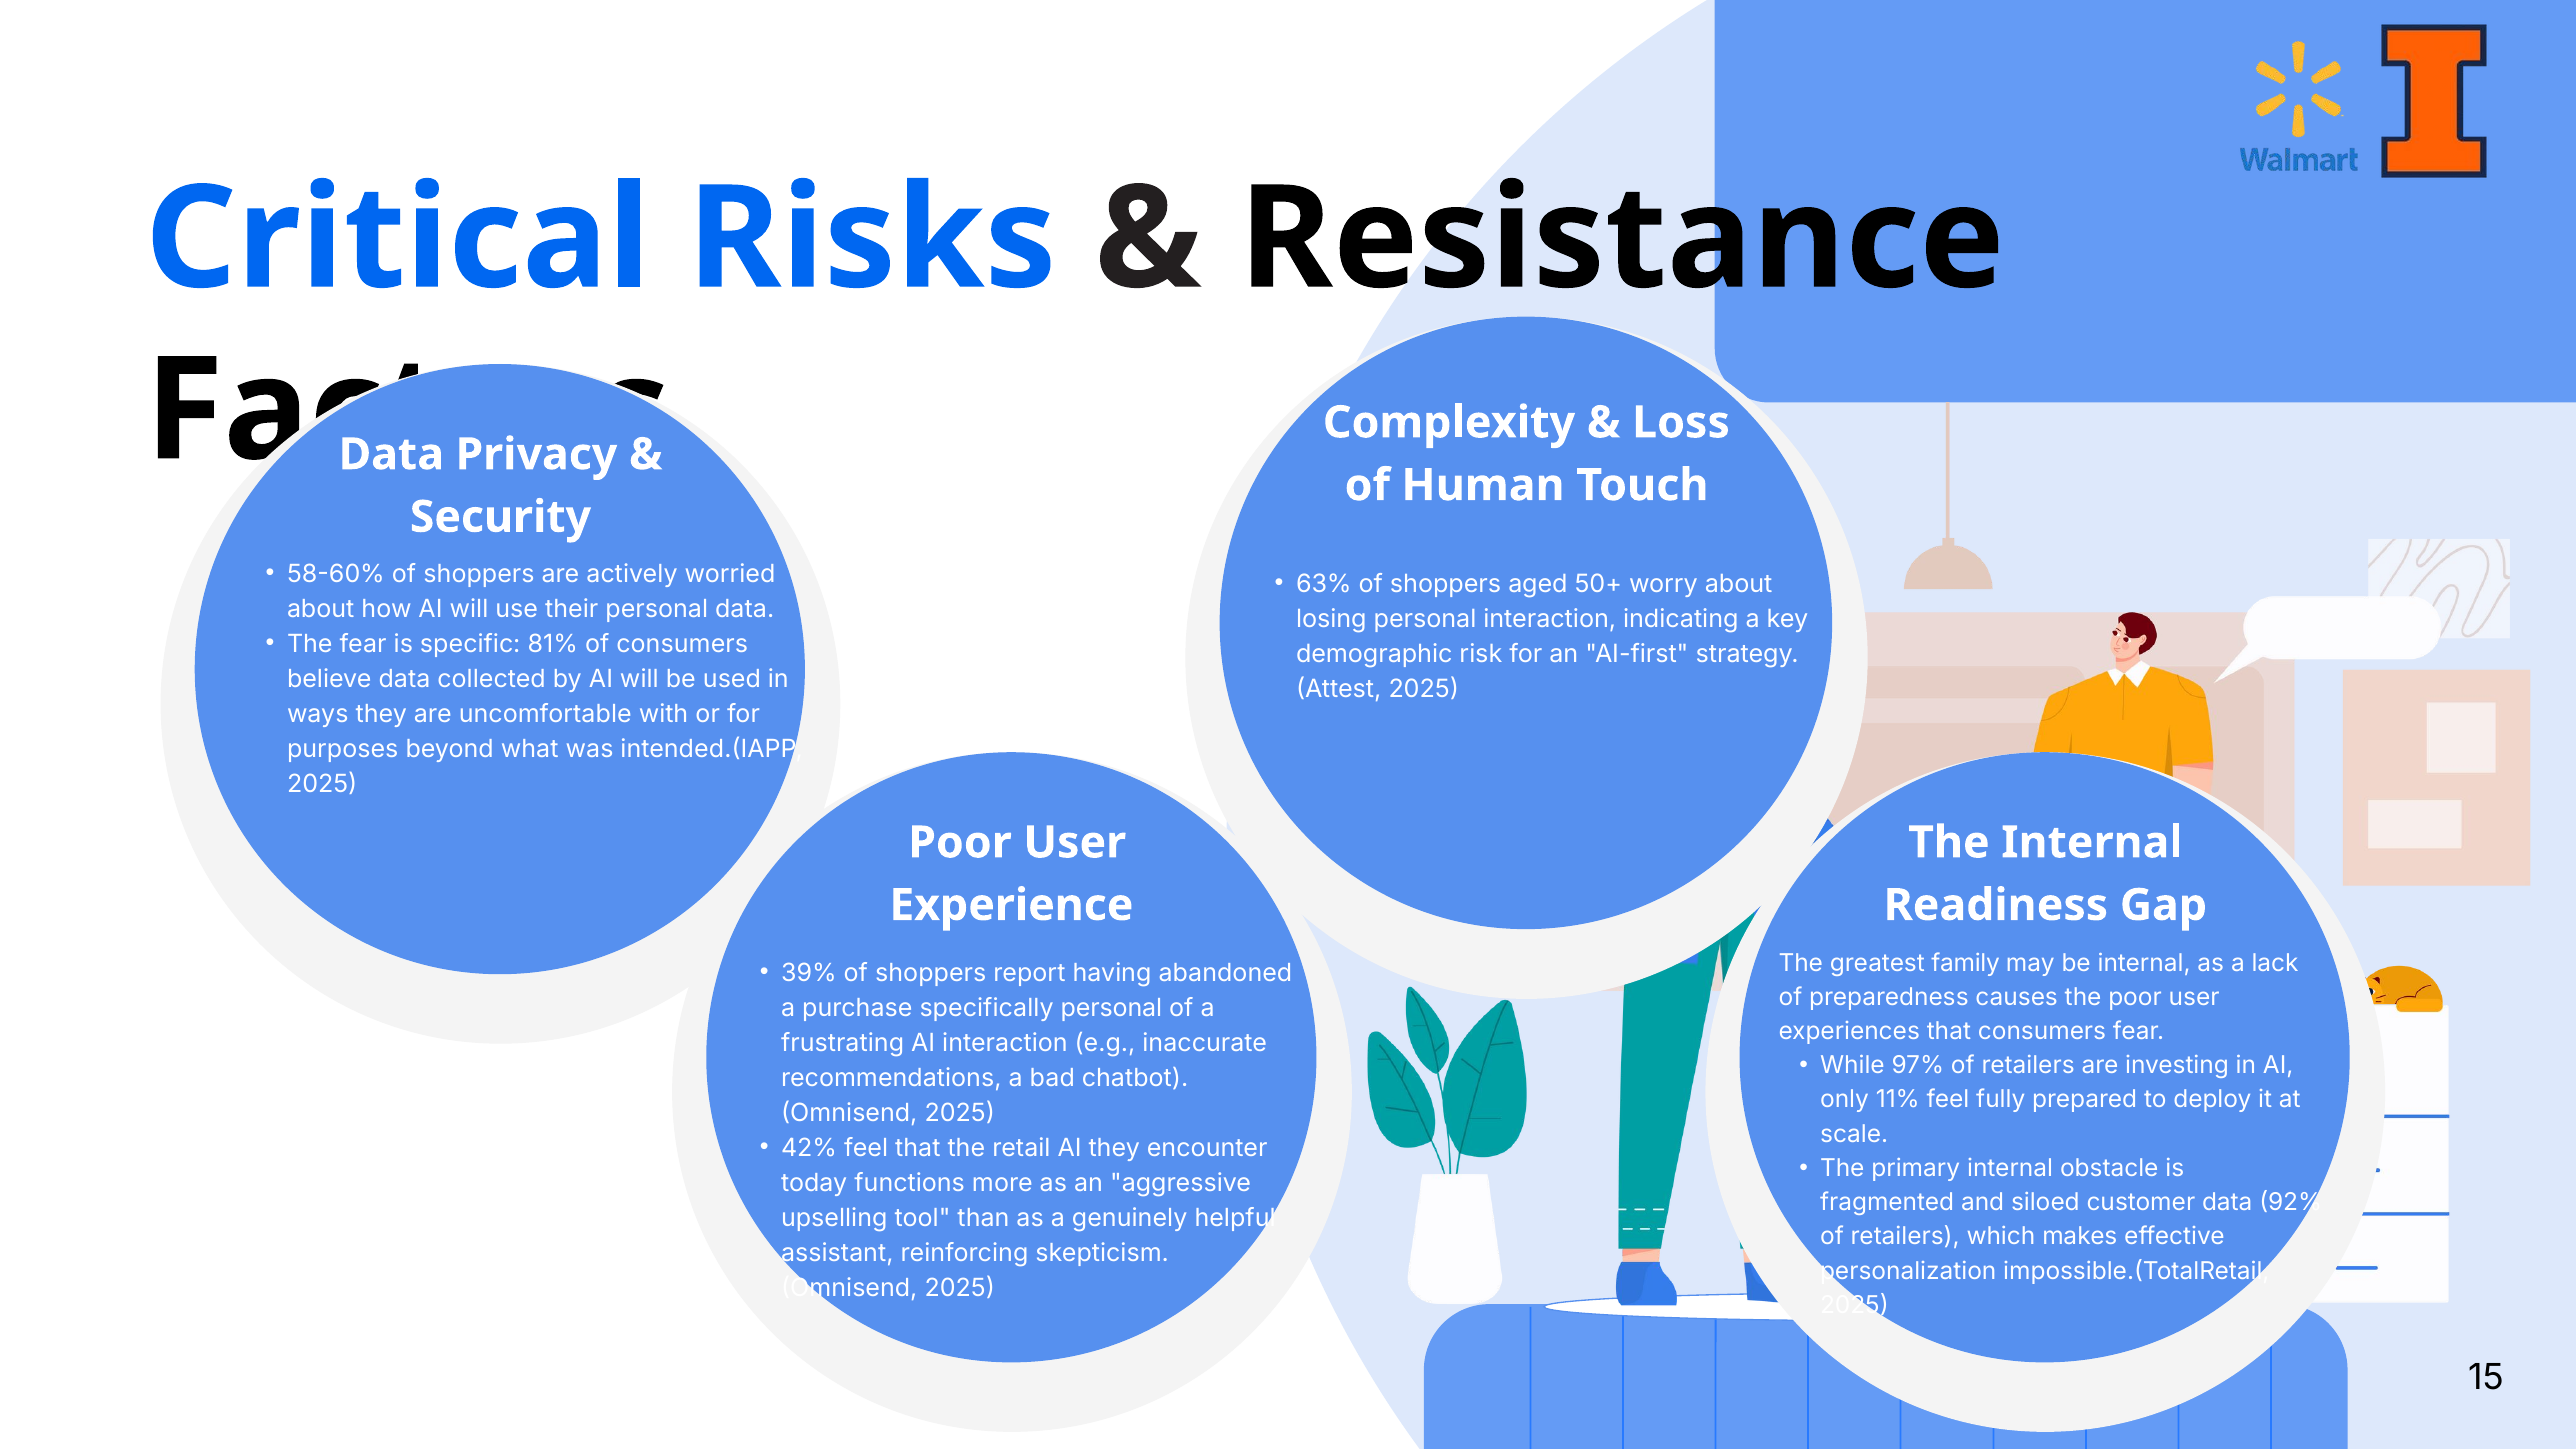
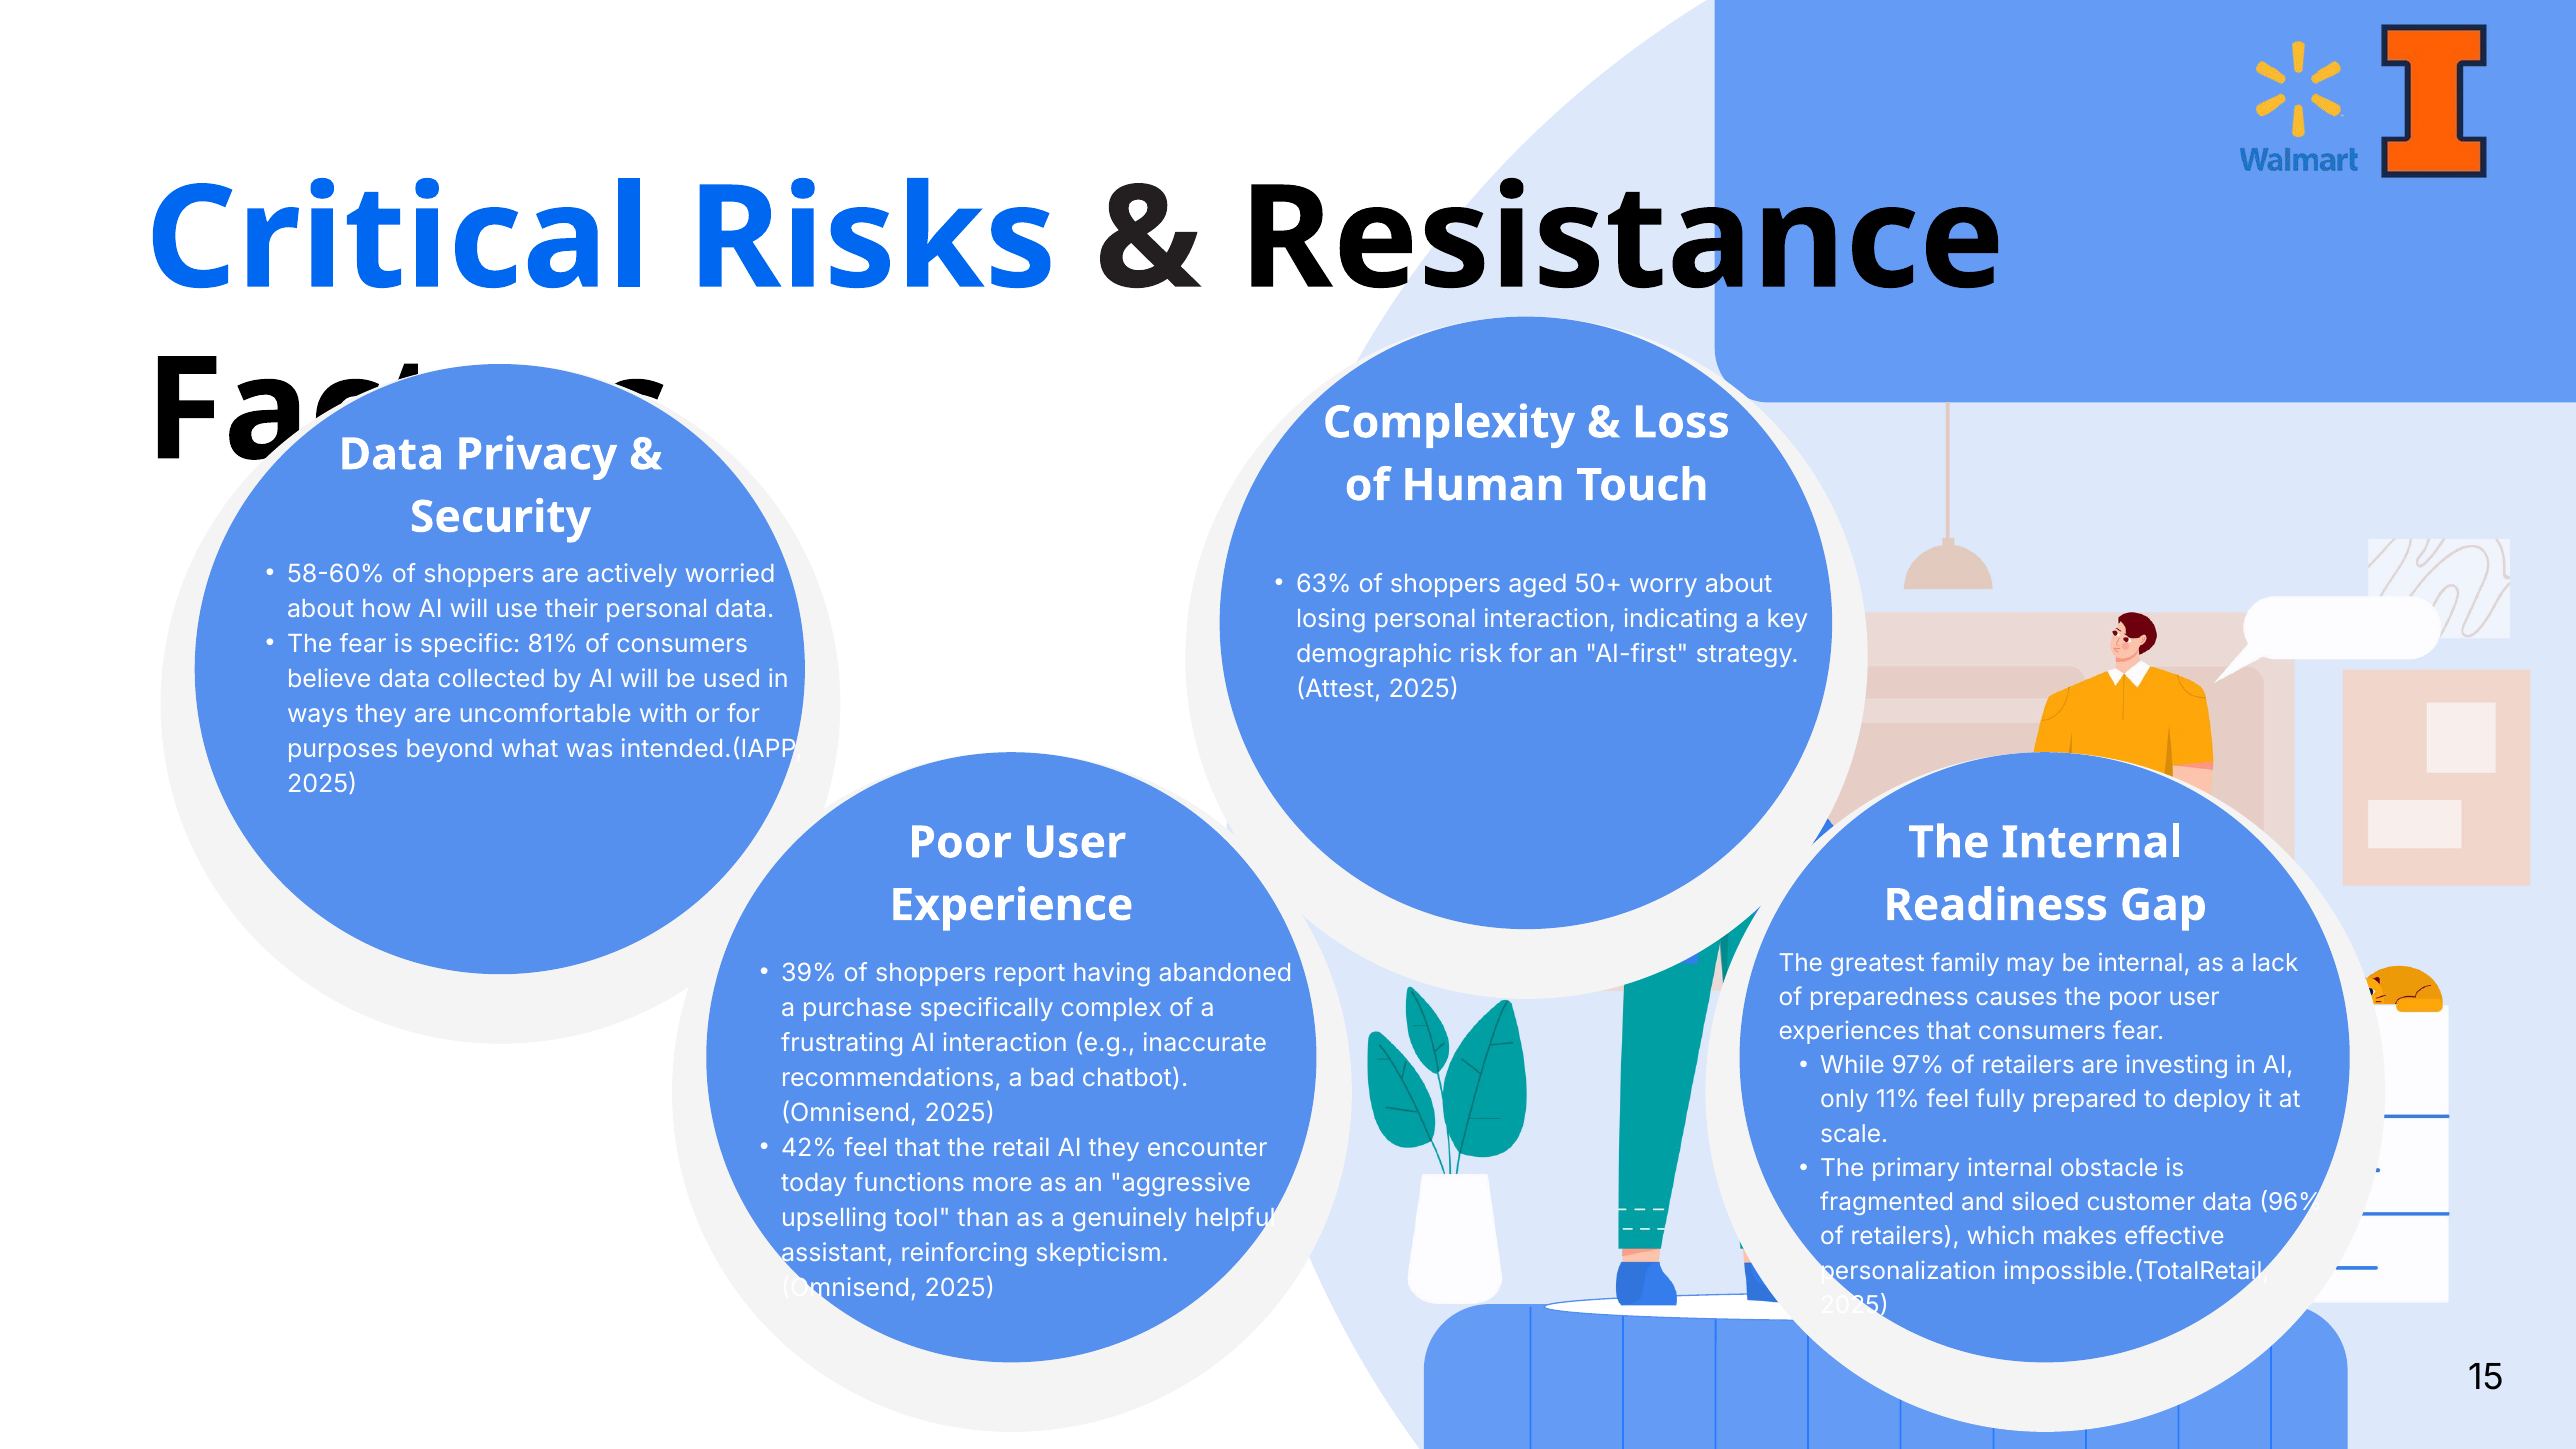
specifically personal: personal -> complex
92%: 92% -> 96%
